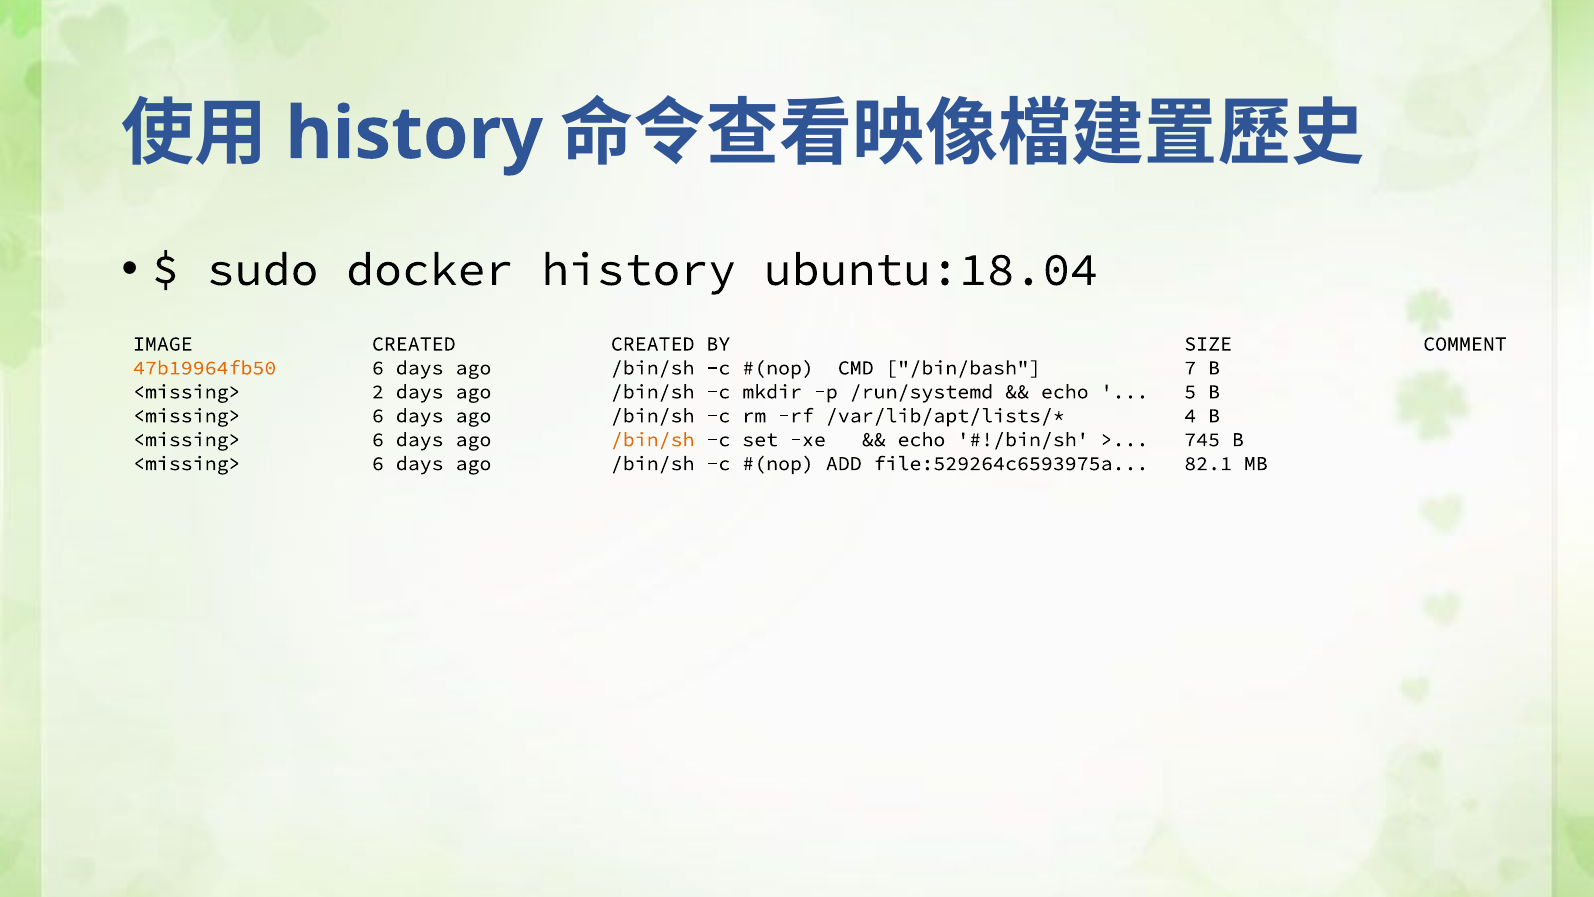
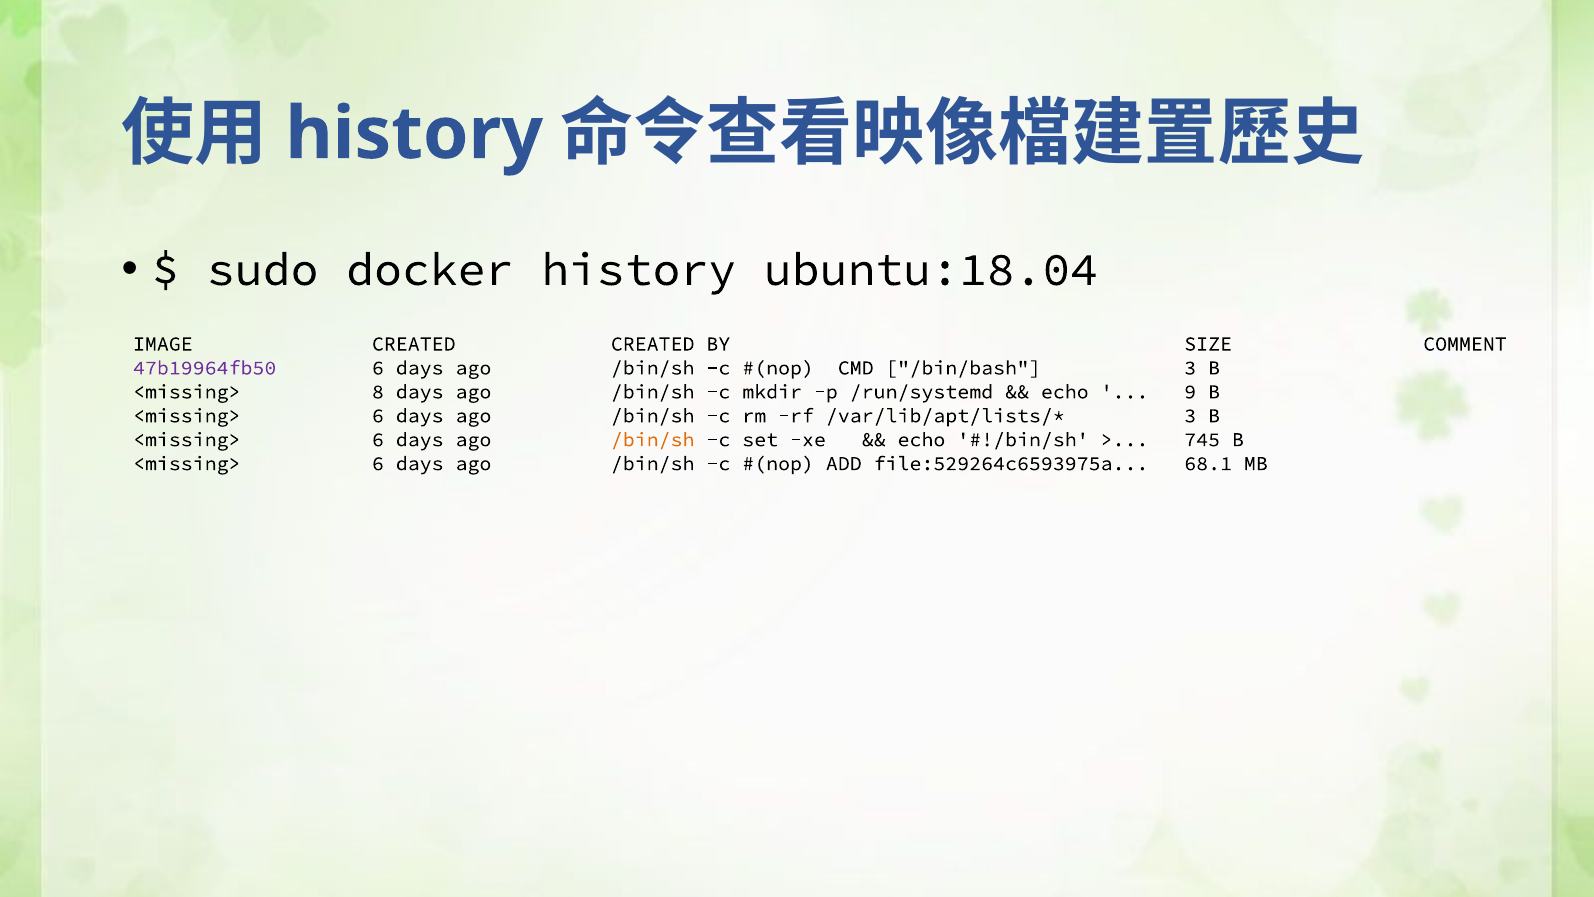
47b19964fb50 colour: orange -> purple
/bin/bash 7: 7 -> 3
2: 2 -> 8
5: 5 -> 9
4 at (1190, 416): 4 -> 3
82.1: 82.1 -> 68.1
